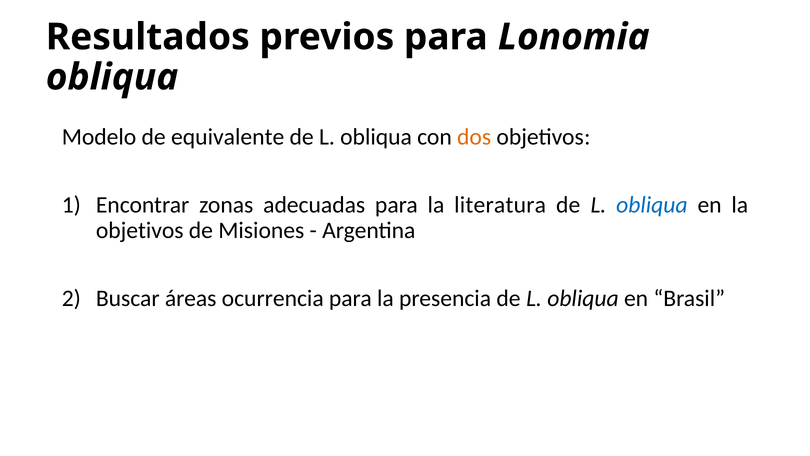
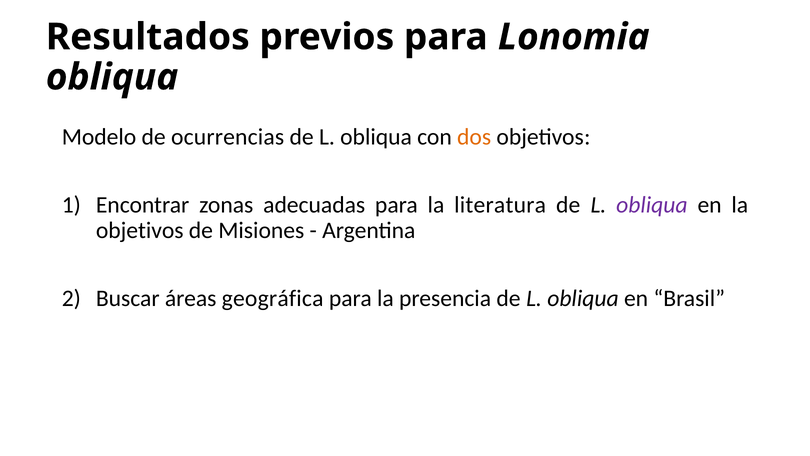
equivalente: equivalente -> ocurrencias
obliqua at (652, 205) colour: blue -> purple
ocurrencia: ocurrencia -> geográfica
